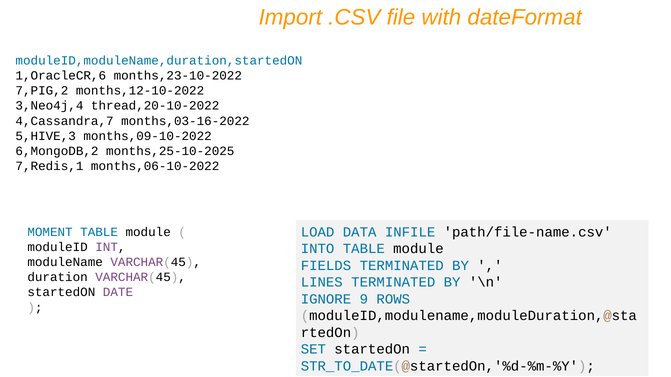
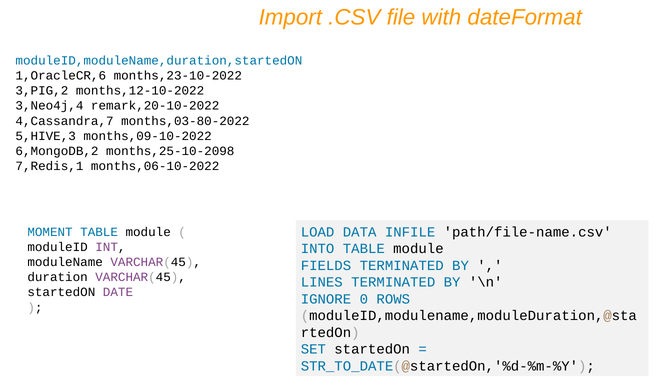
7,PIG,2: 7,PIG,2 -> 3,PIG,2
thread,20-10-2022: thread,20-10-2022 -> remark,20-10-2022
months,03-16-2022: months,03-16-2022 -> months,03-80-2022
months,25-10-2025: months,25-10-2025 -> months,25-10-2098
9: 9 -> 0
